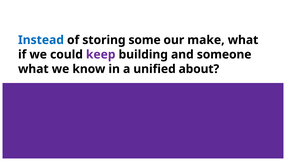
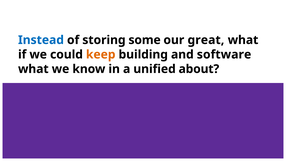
make: make -> great
keep colour: purple -> orange
someone: someone -> software
